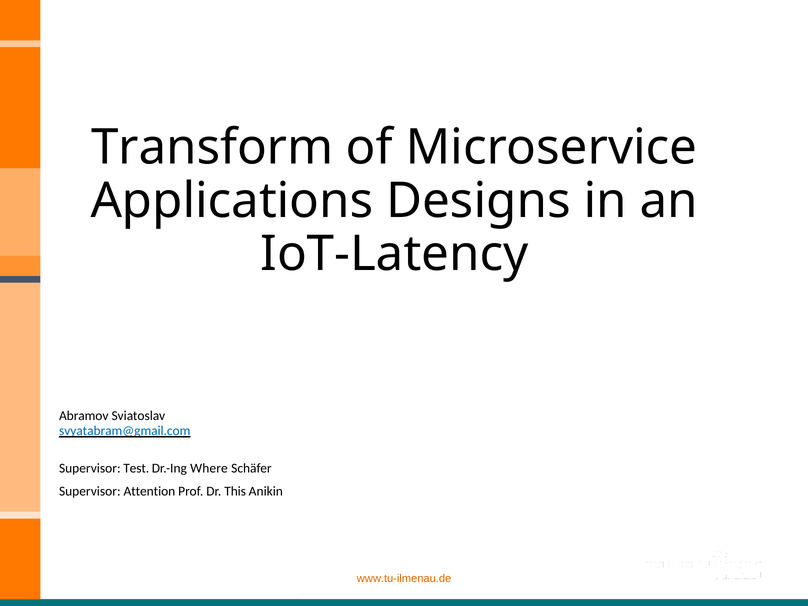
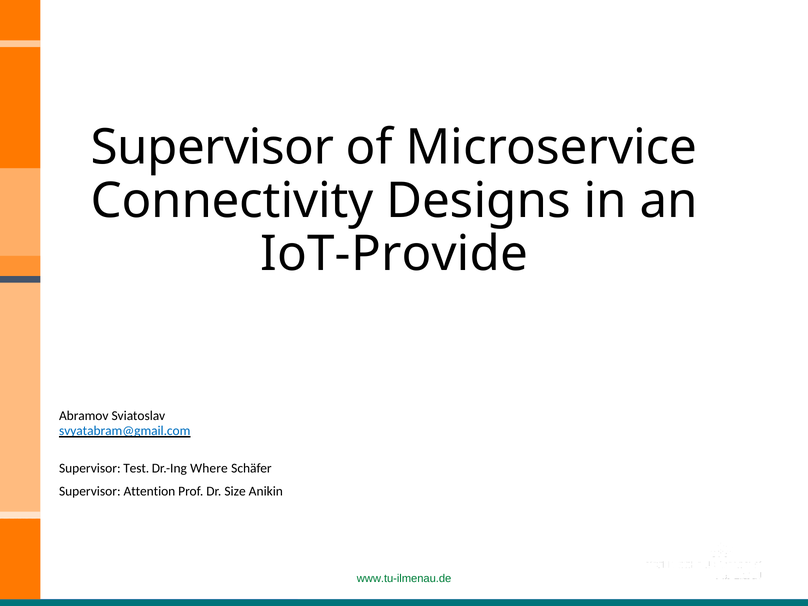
Transform at (212, 147): Transform -> Supervisor
Applications: Applications -> Connectivity
IoT-Latency: IoT-Latency -> IoT-Provide
This: This -> Size
www.tu-ilmenau.de colour: orange -> green
